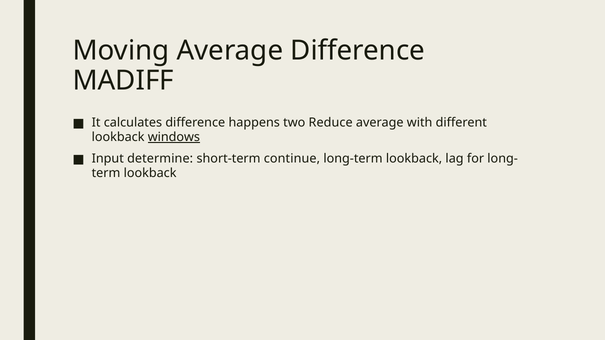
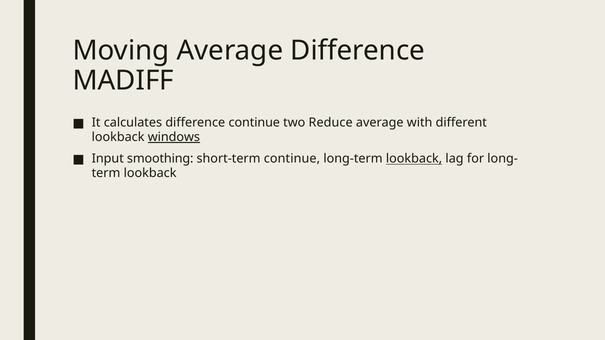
difference happens: happens -> continue
determine: determine -> smoothing
lookback at (414, 159) underline: none -> present
